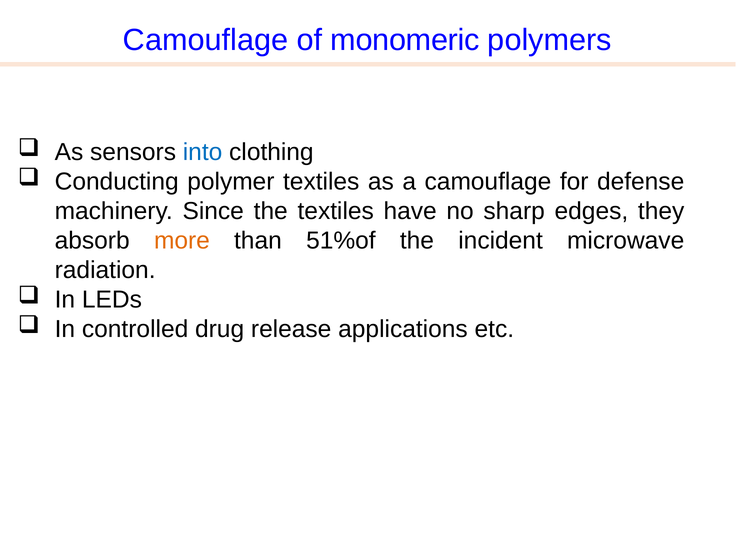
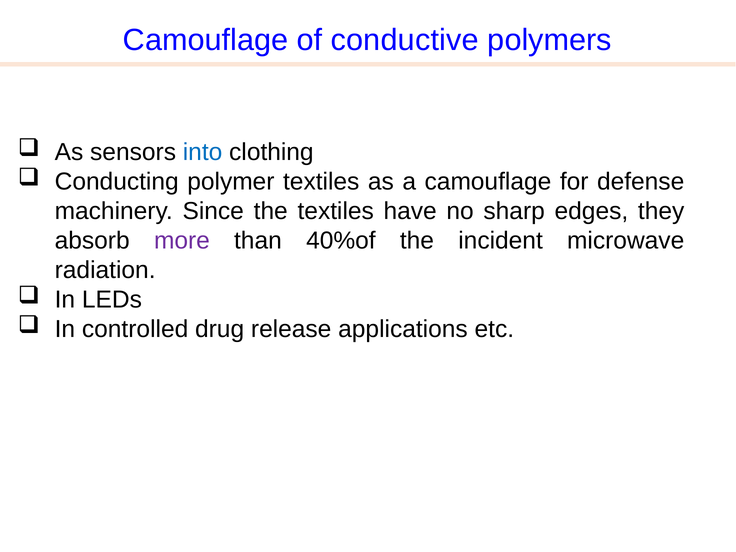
monomeric: monomeric -> conductive
more colour: orange -> purple
51%of: 51%of -> 40%of
